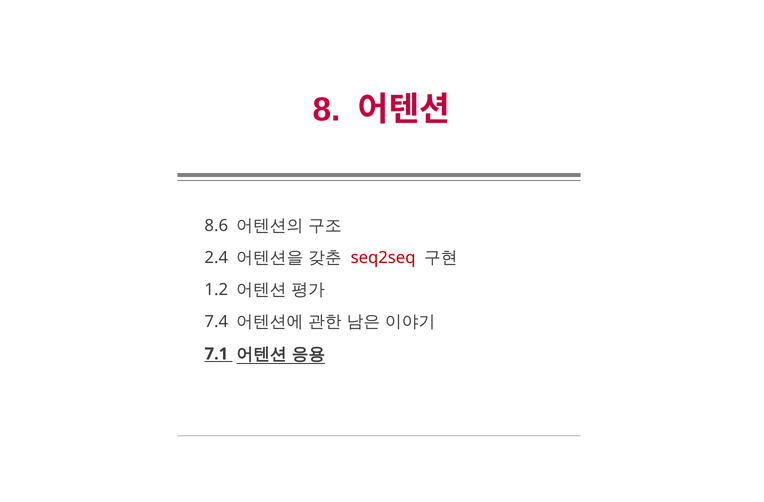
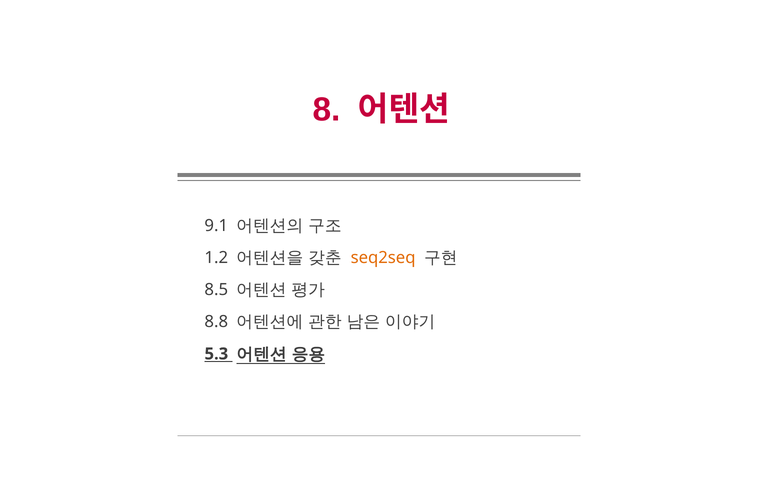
8.6: 8.6 -> 9.1
2.4: 2.4 -> 1.2
seq2seq colour: red -> orange
1.2: 1.2 -> 8.5
7.4: 7.4 -> 8.8
7.1: 7.1 -> 5.3
